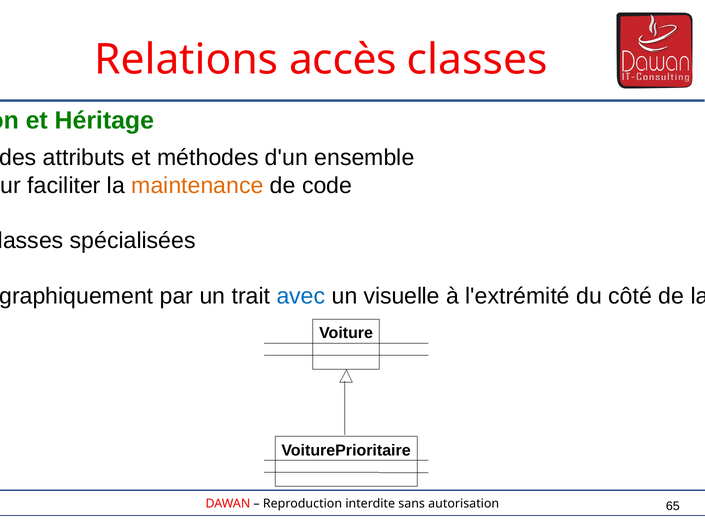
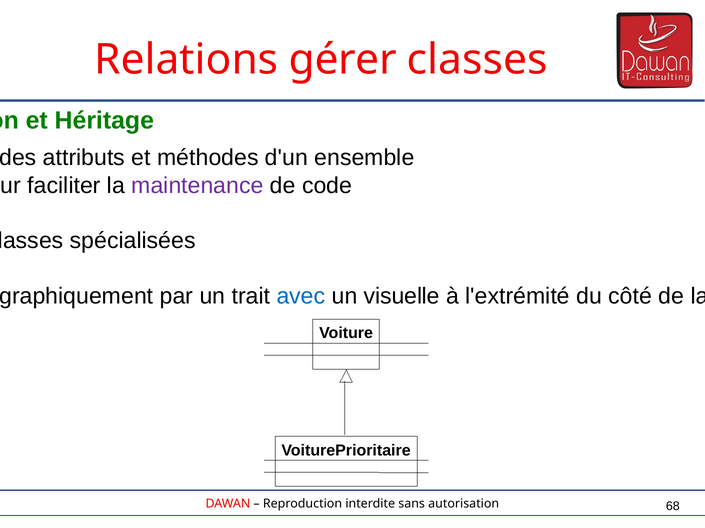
accès: accès -> gérer
maintenance colour: orange -> purple
65: 65 -> 68
